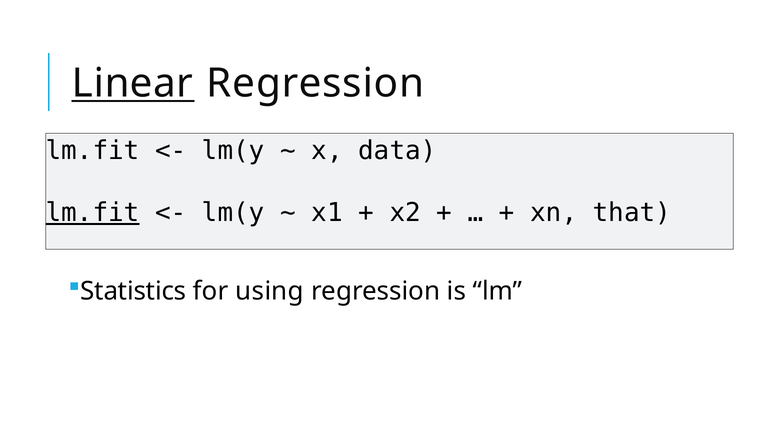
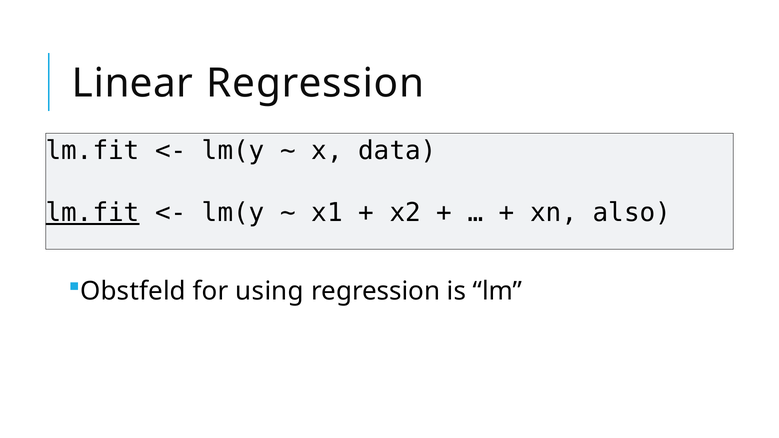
Linear underline: present -> none
that: that -> also
Statistics: Statistics -> Obstfeld
